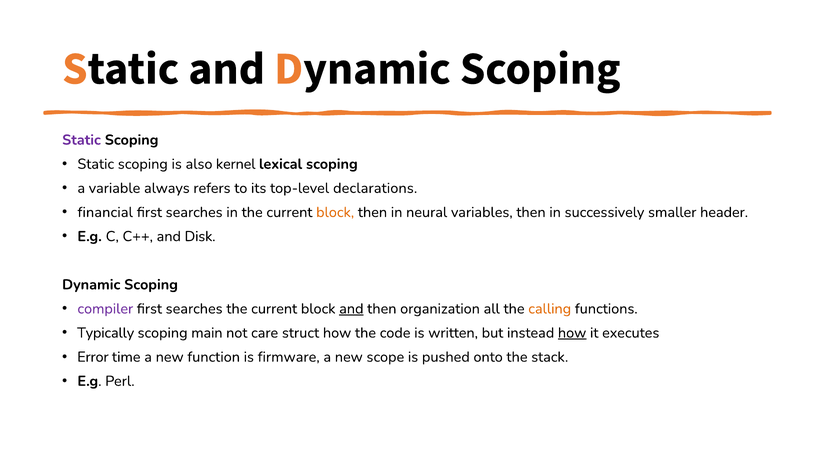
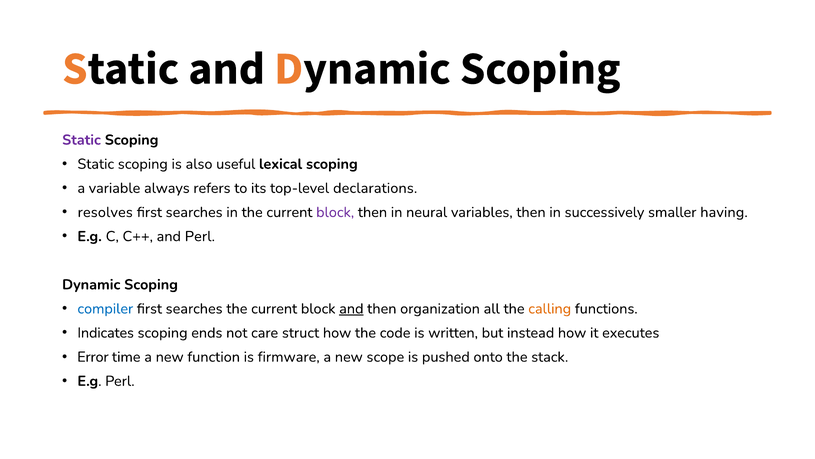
kernel: kernel -> useful
financial: financial -> resolves
block at (335, 212) colour: orange -> purple
header: header -> having
and Disk: Disk -> Perl
compiler colour: purple -> blue
Typically: Typically -> Indicates
main: main -> ends
how at (572, 332) underline: present -> none
